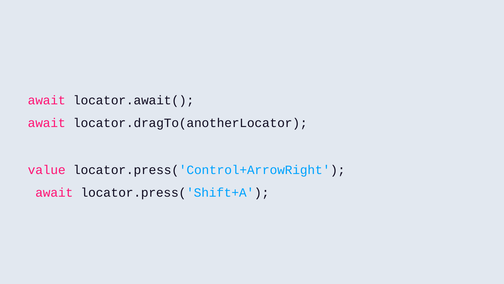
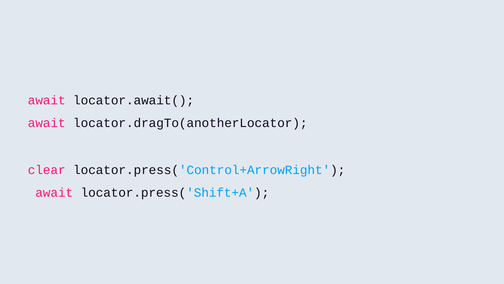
value: value -> clear
